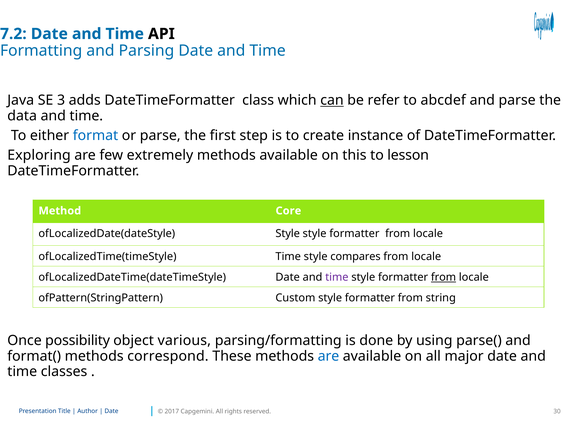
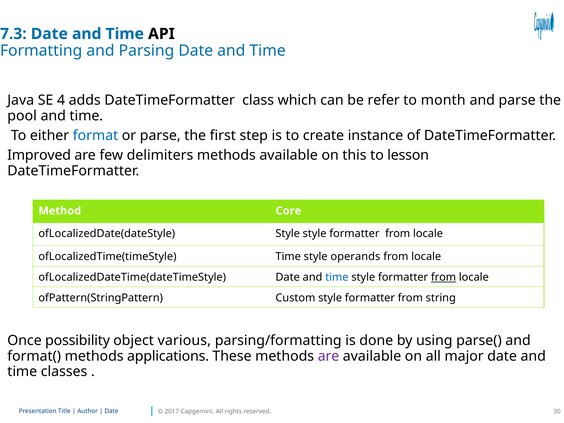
7.2: 7.2 -> 7.3
3: 3 -> 4
can underline: present -> none
abcdef: abcdef -> month
data: data -> pool
Exploring: Exploring -> Improved
extremely: extremely -> delimiters
compares: compares -> operands
time at (337, 277) colour: purple -> blue
correspond: correspond -> applications
are at (328, 356) colour: blue -> purple
